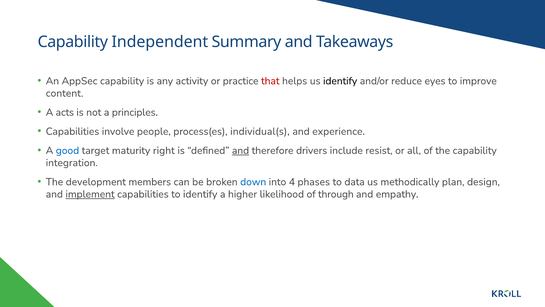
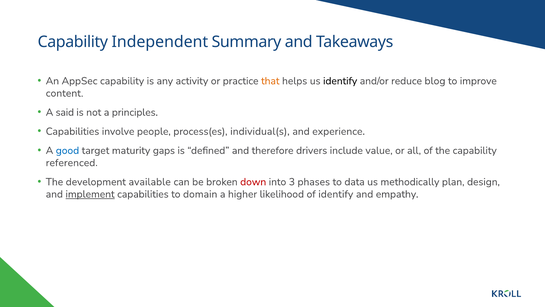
that colour: red -> orange
eyes: eyes -> blog
acts: acts -> said
right: right -> gaps
and at (241, 150) underline: present -> none
resist: resist -> value
integration: integration -> referenced
members: members -> available
down colour: blue -> red
4: 4 -> 3
to identify: identify -> domain
of through: through -> identify
